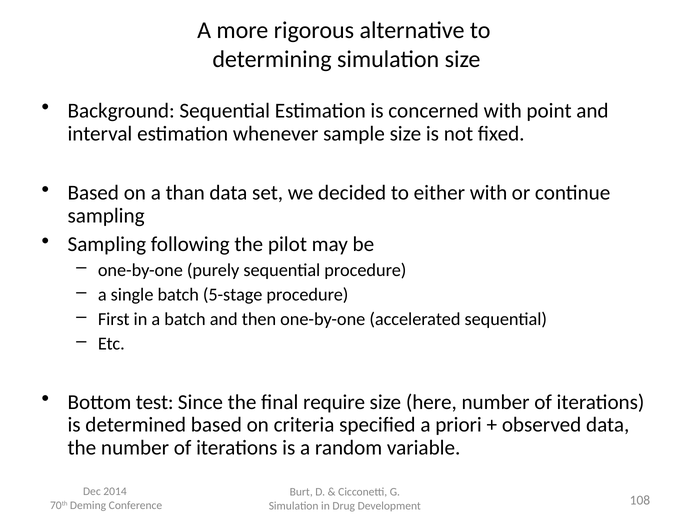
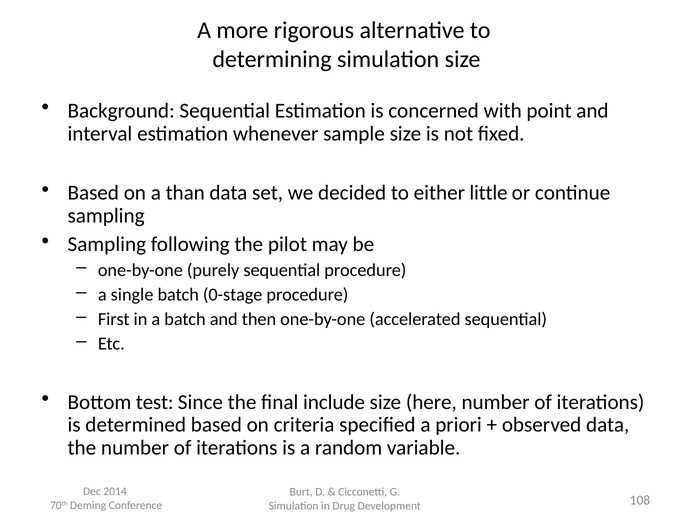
either with: with -> little
5-stage: 5-stage -> 0-stage
require: require -> include
